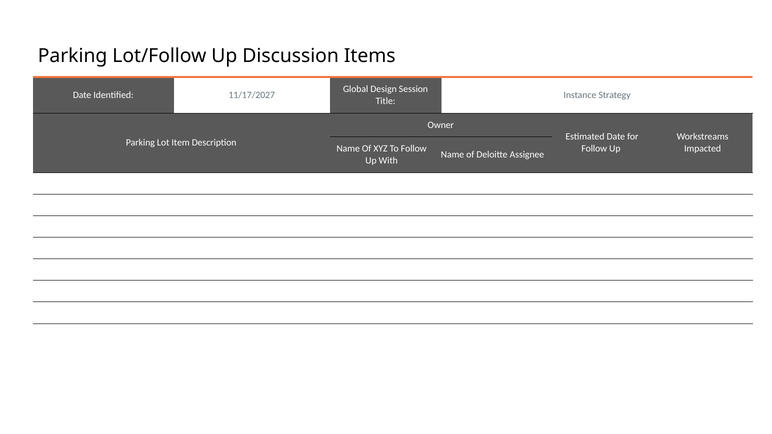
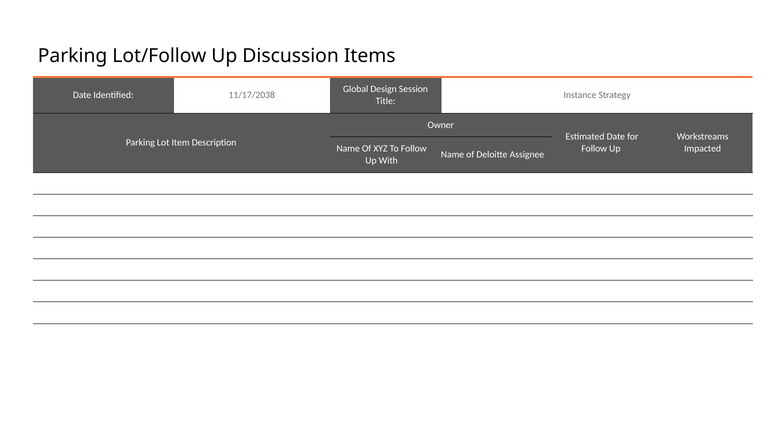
11/17/2027: 11/17/2027 -> 11/17/2038
